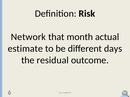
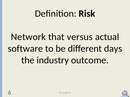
month: month -> versus
estimate: estimate -> software
residual: residual -> industry
